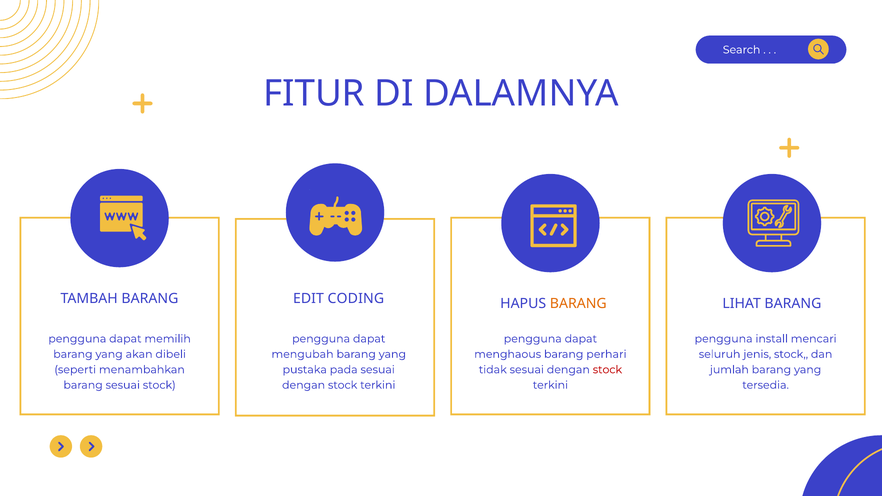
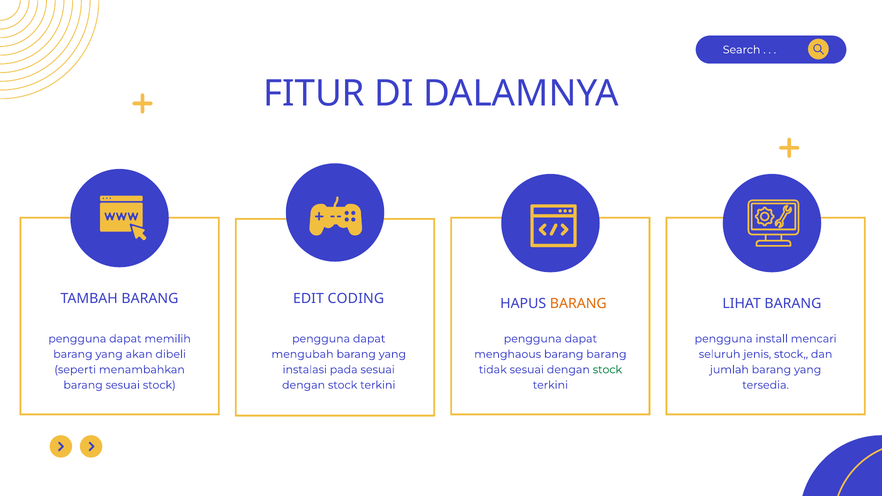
barang perhari: perhari -> barang
pustaka: pustaka -> instalasi
stock at (607, 370) colour: red -> green
